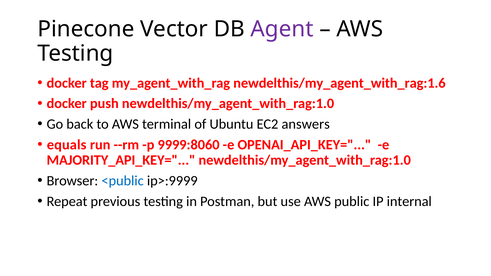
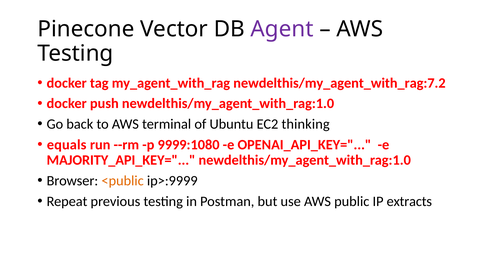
newdelthis/my_agent_with_rag:1.6: newdelthis/my_agent_with_rag:1.6 -> newdelthis/my_agent_with_rag:7.2
answers: answers -> thinking
9999:8060: 9999:8060 -> 9999:1080
<public colour: blue -> orange
internal: internal -> extracts
